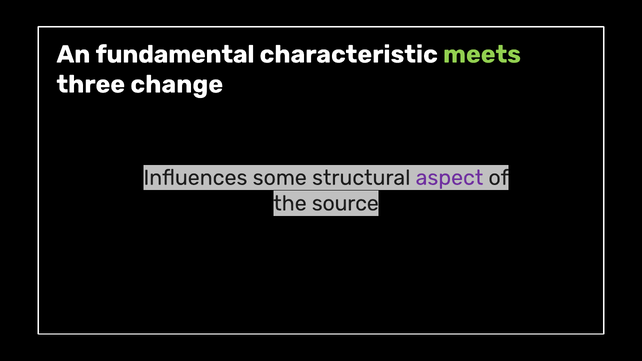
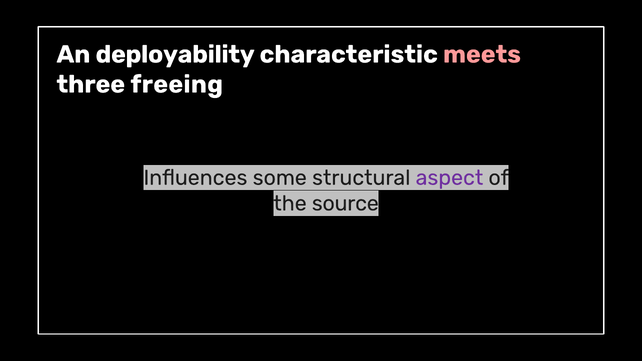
fundamental: fundamental -> deployability
meets colour: light green -> pink
change: change -> freeing
